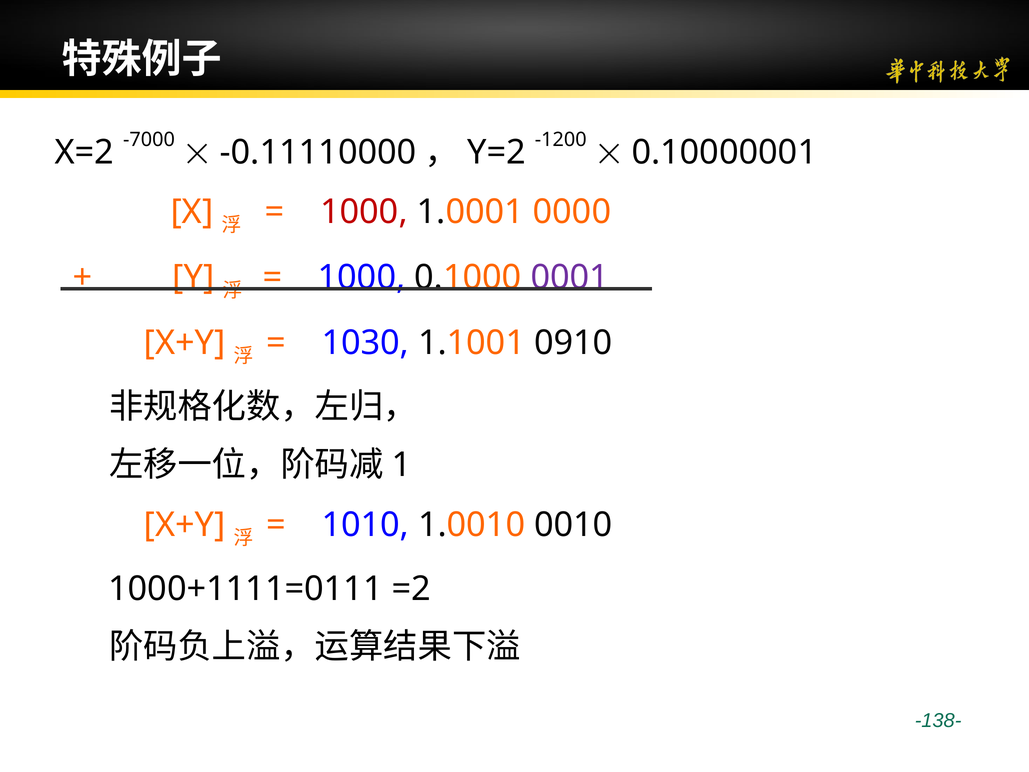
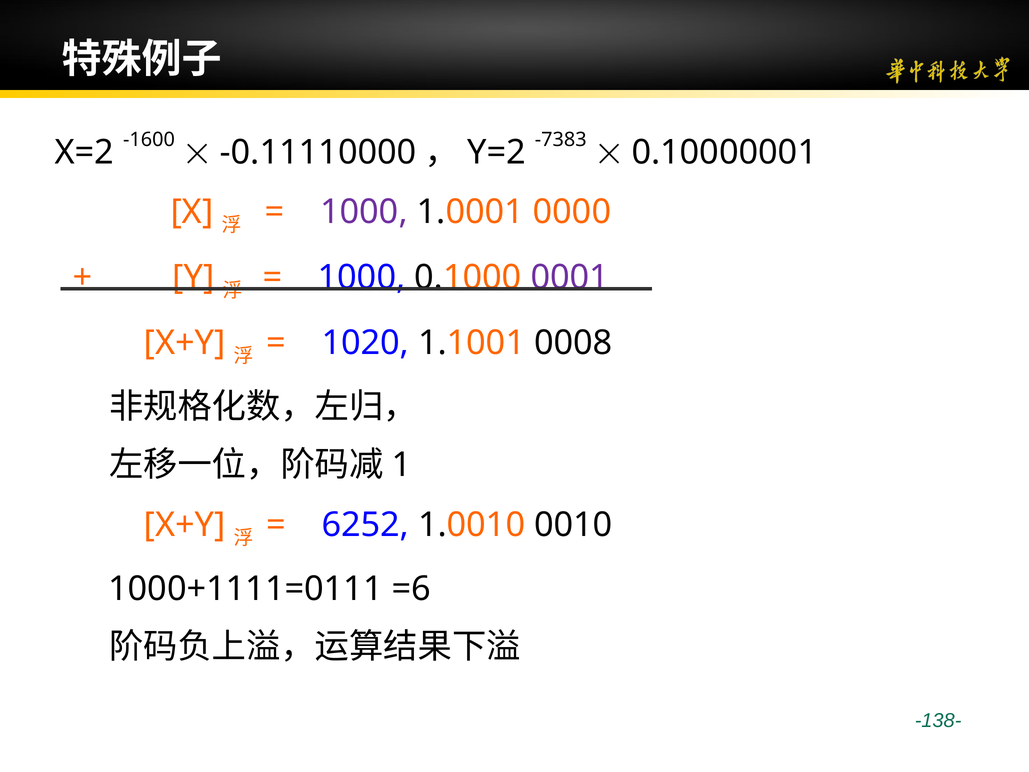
-7000: -7000 -> -1600
-1200: -1200 -> -7383
1000 at (364, 212) colour: red -> purple
1030: 1030 -> 1020
0910: 0910 -> 0008
1010: 1010 -> 6252
=2: =2 -> =6
